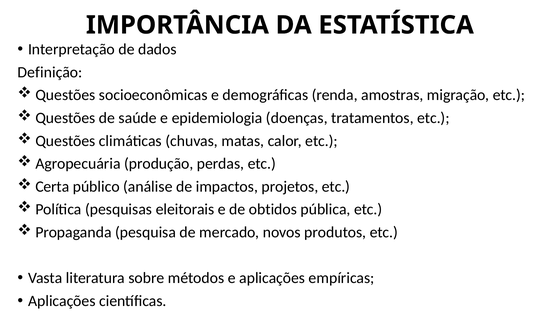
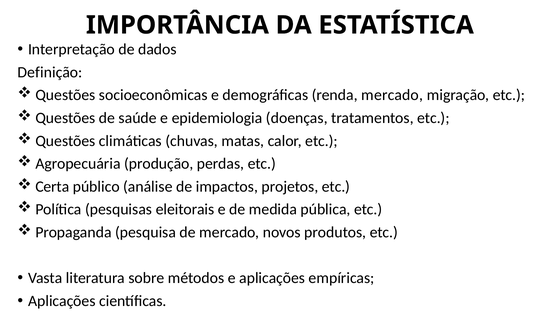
renda amostras: amostras -> mercado
obtidos: obtidos -> medida
